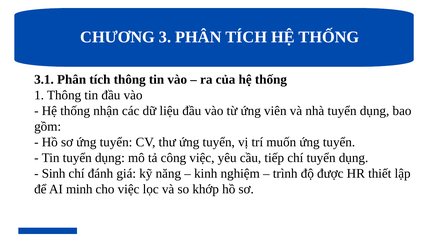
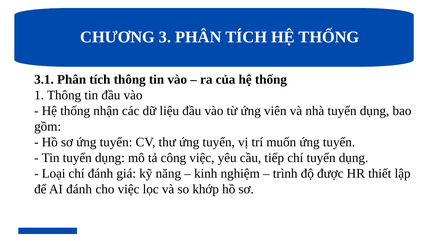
Sinh: Sinh -> Loại
AI minh: minh -> đánh
